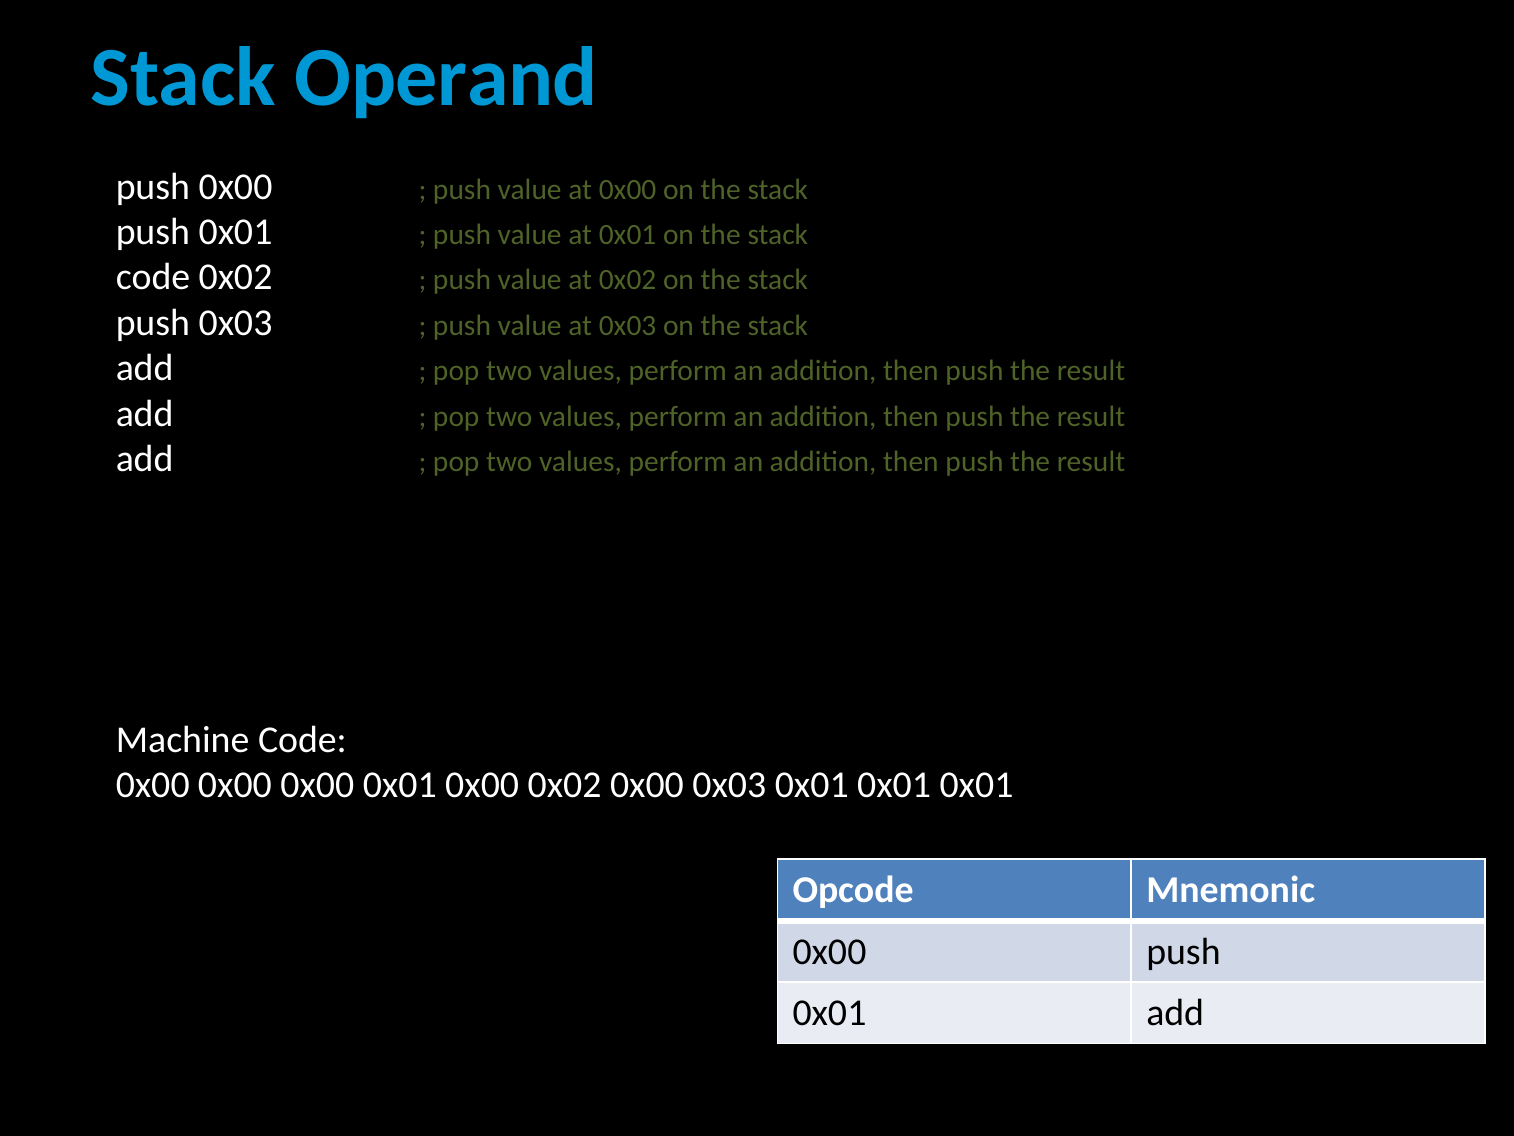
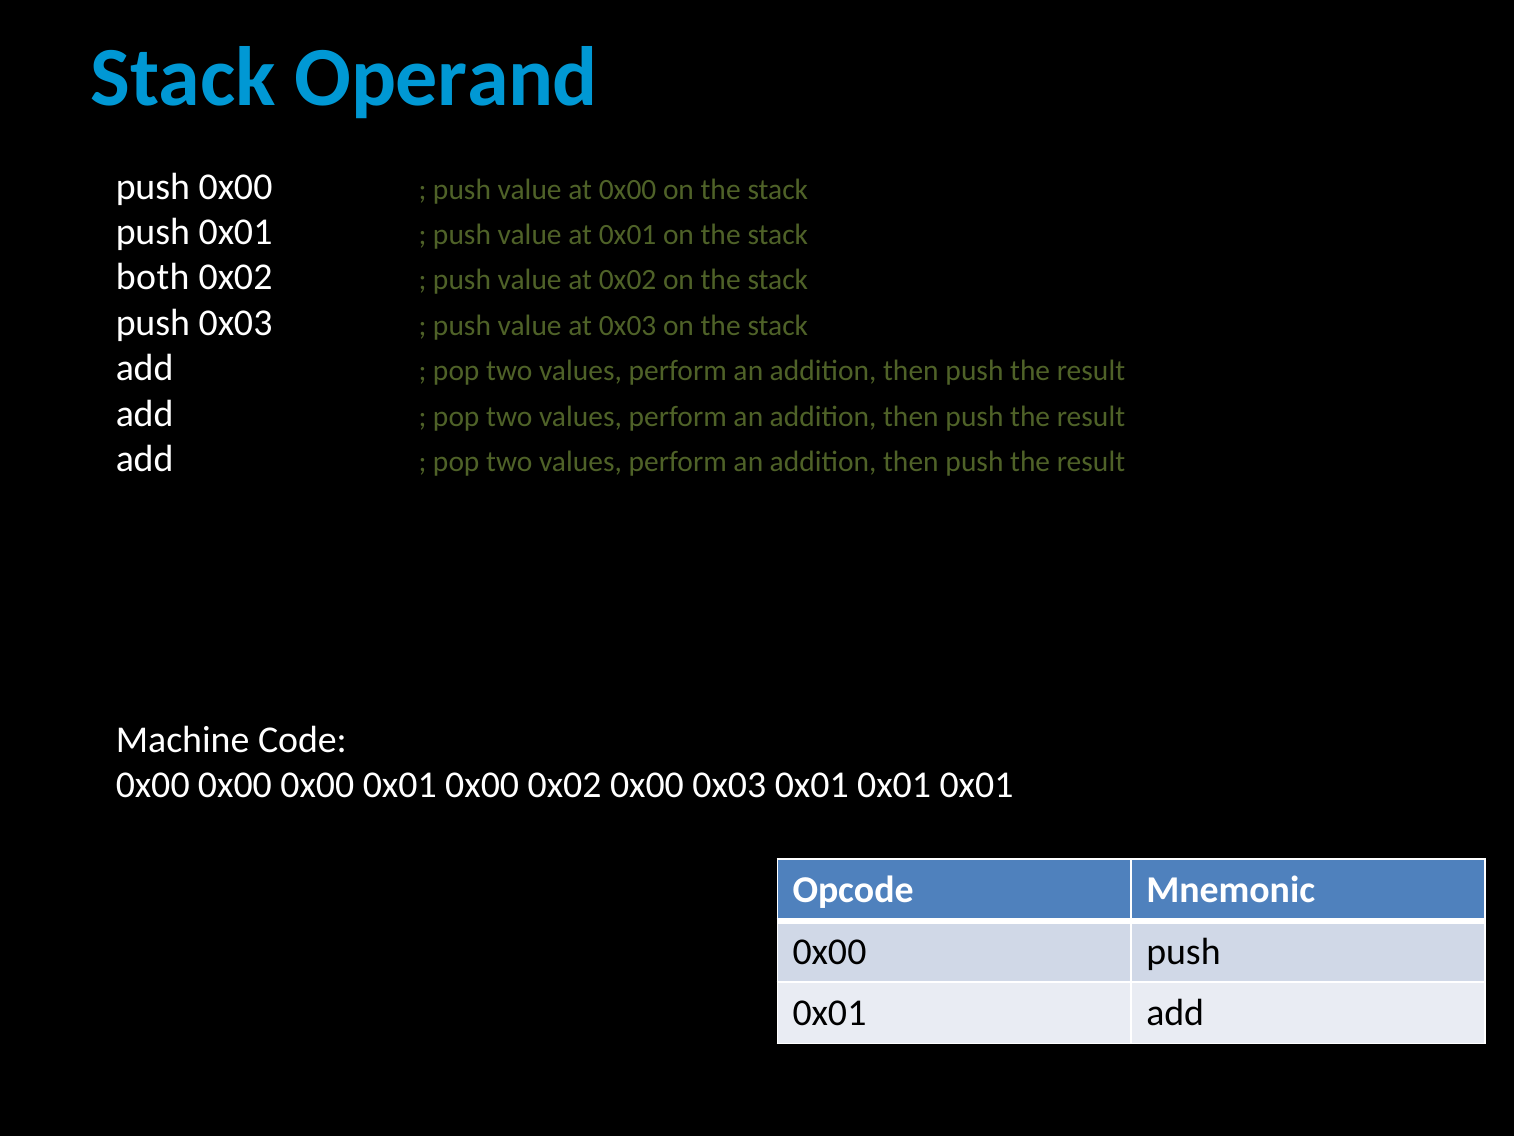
code at (153, 277): code -> both
